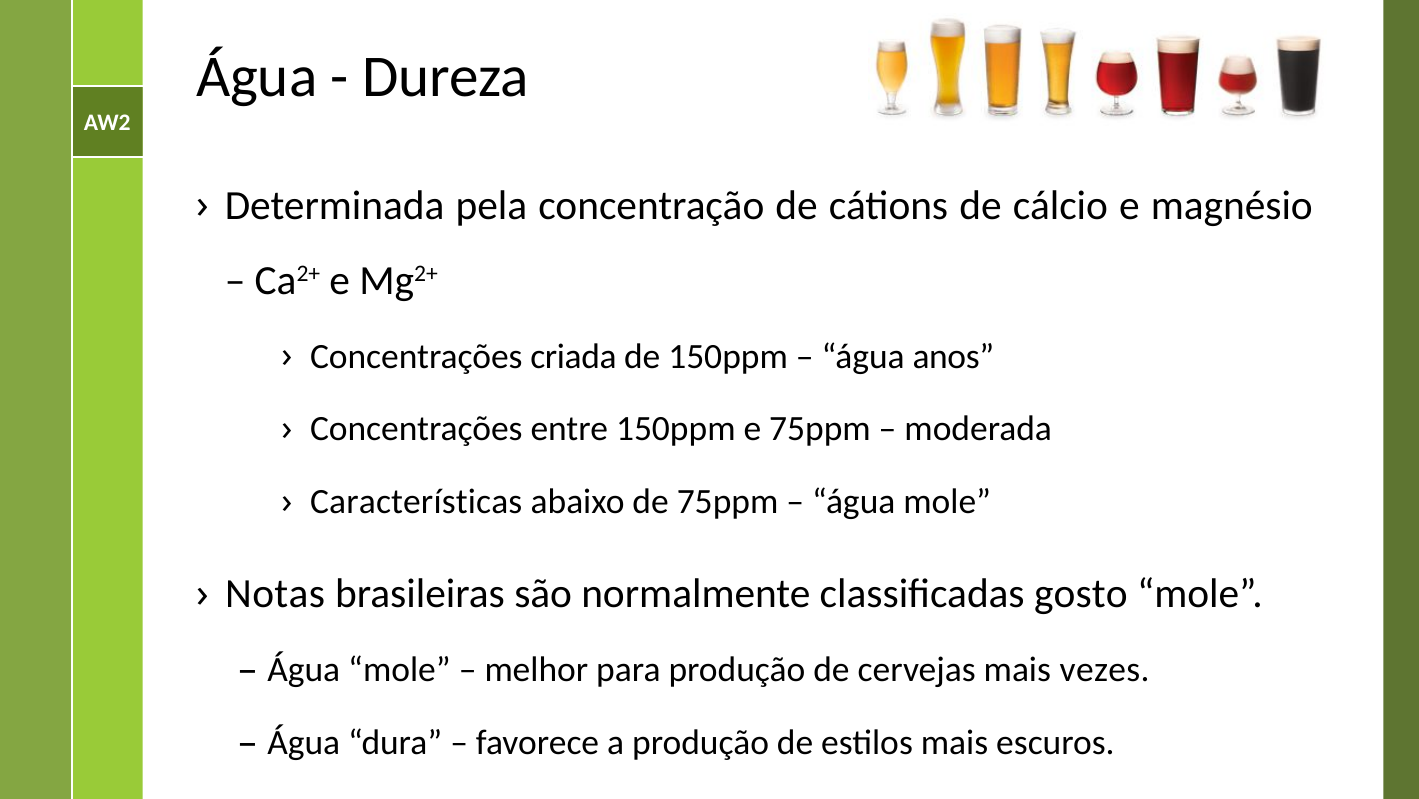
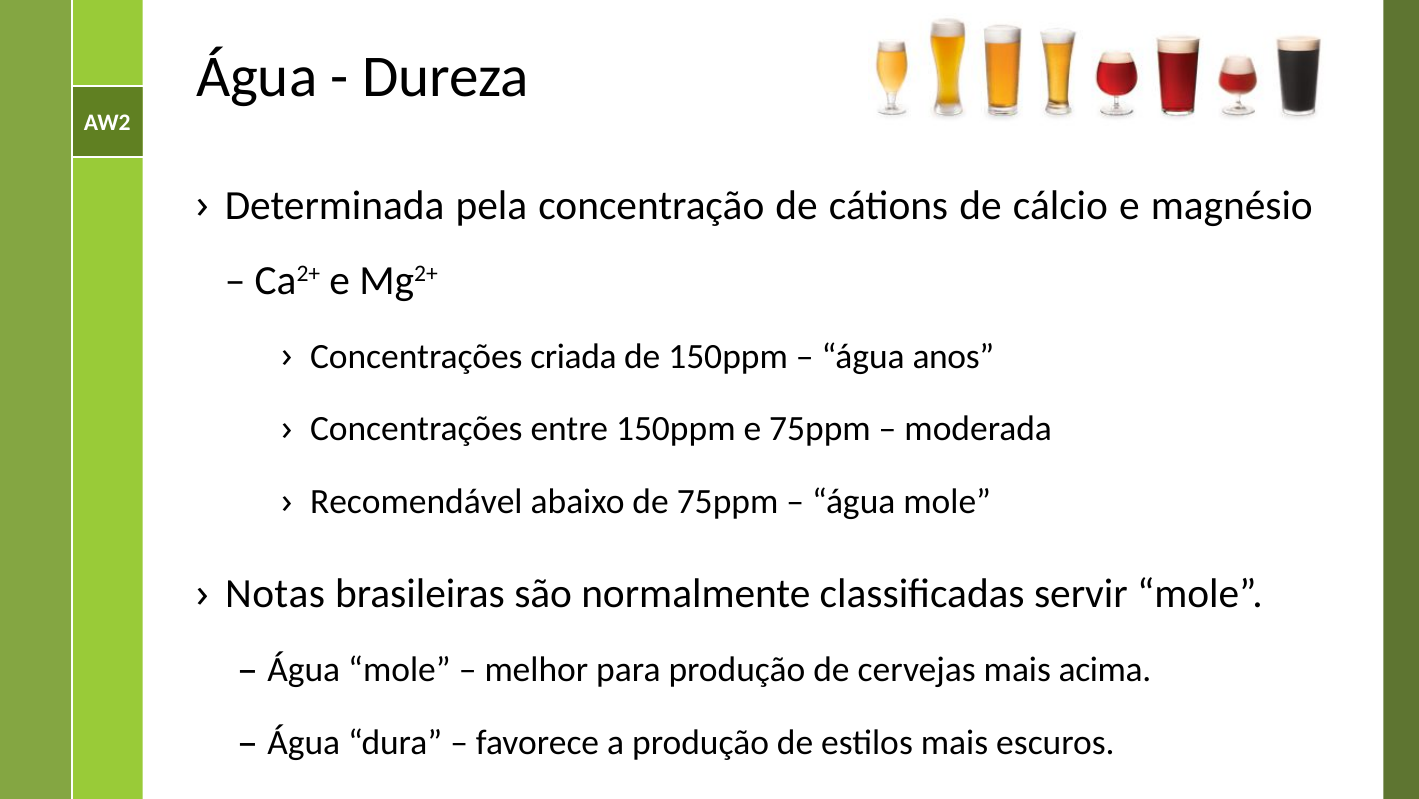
Características: Características -> Recomendável
gosto: gosto -> servir
vezes: vezes -> acima
